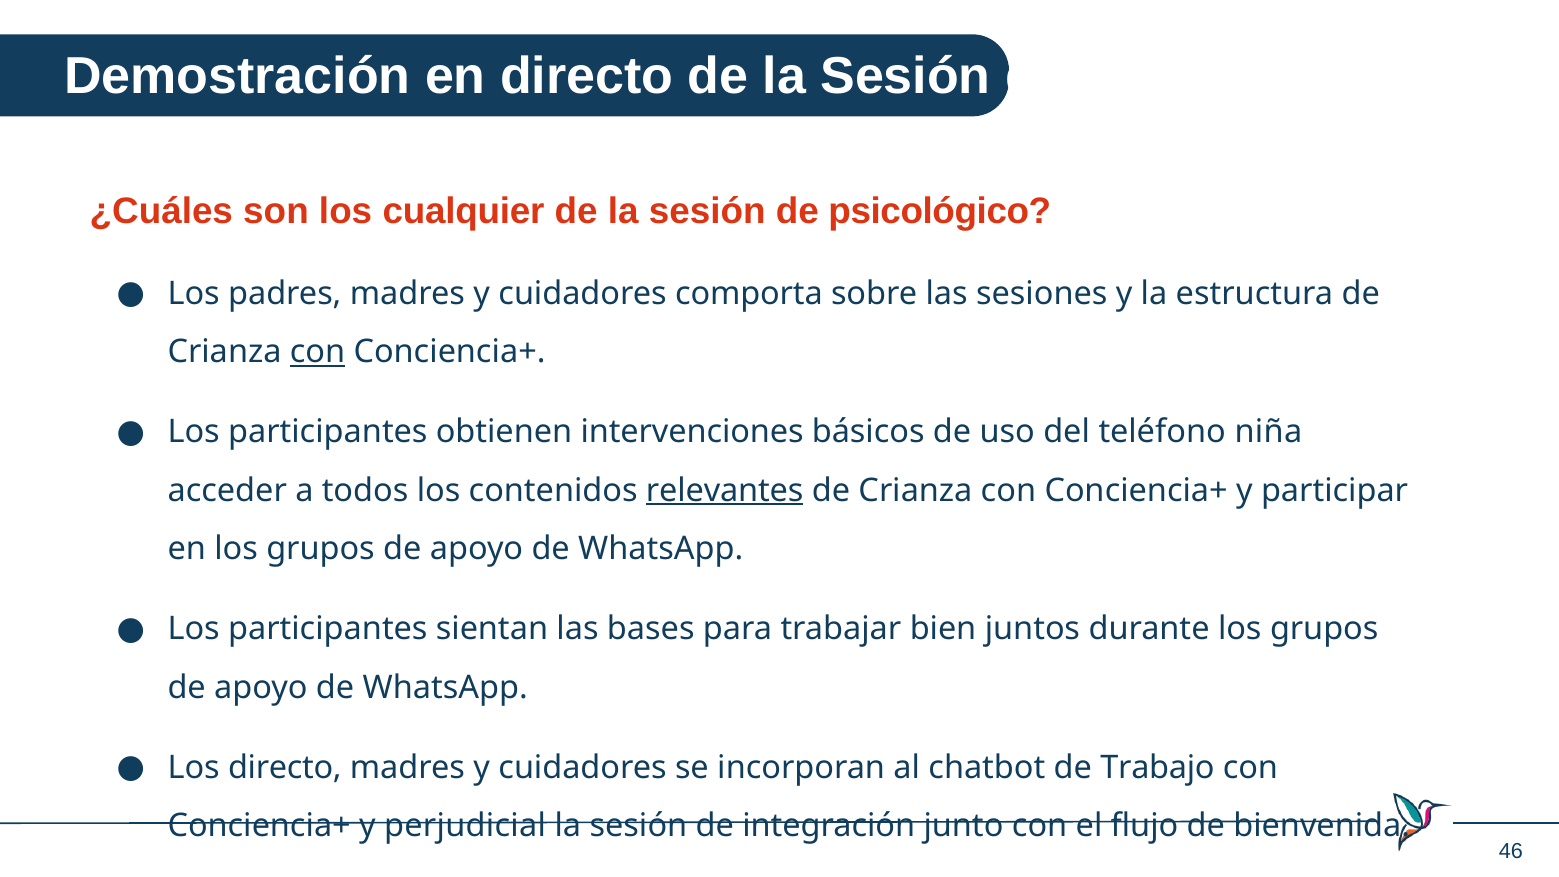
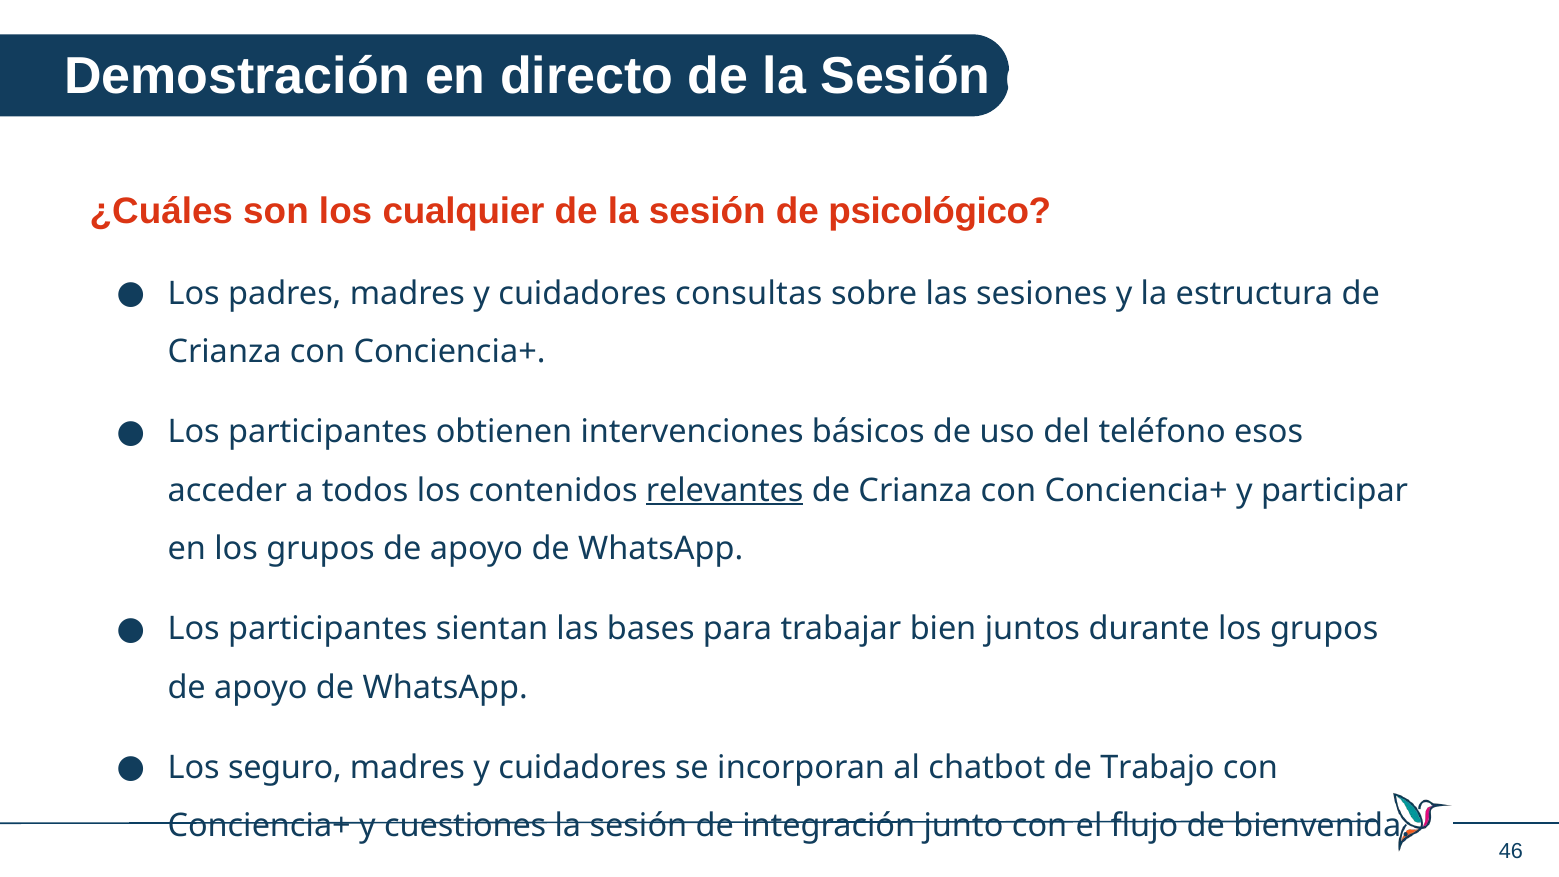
comporta: comporta -> consultas
con at (318, 352) underline: present -> none
niña: niña -> esos
Los directo: directo -> seguro
perjudicial: perjudicial -> cuestiones
